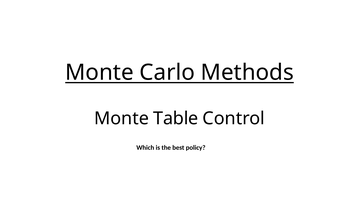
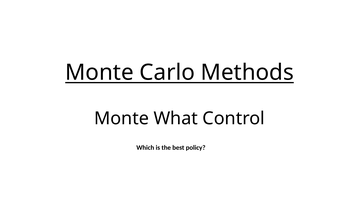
Table: Table -> What
